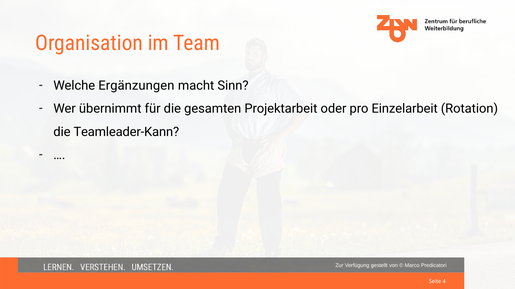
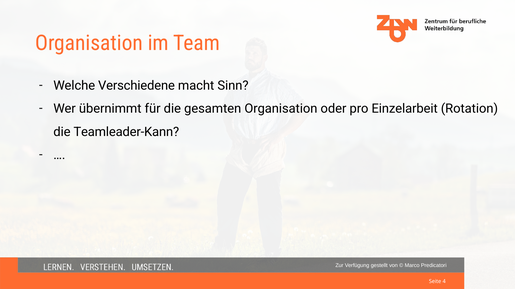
Ergänzungen: Ergänzungen -> Verschiedene
gesamten Projektarbeit: Projektarbeit -> Organisation
